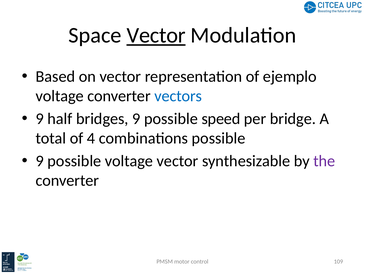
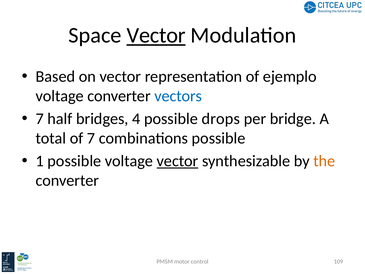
9 at (40, 119): 9 -> 7
bridges 9: 9 -> 4
speed: speed -> drops
of 4: 4 -> 7
9 at (40, 161): 9 -> 1
vector at (178, 161) underline: none -> present
the colour: purple -> orange
